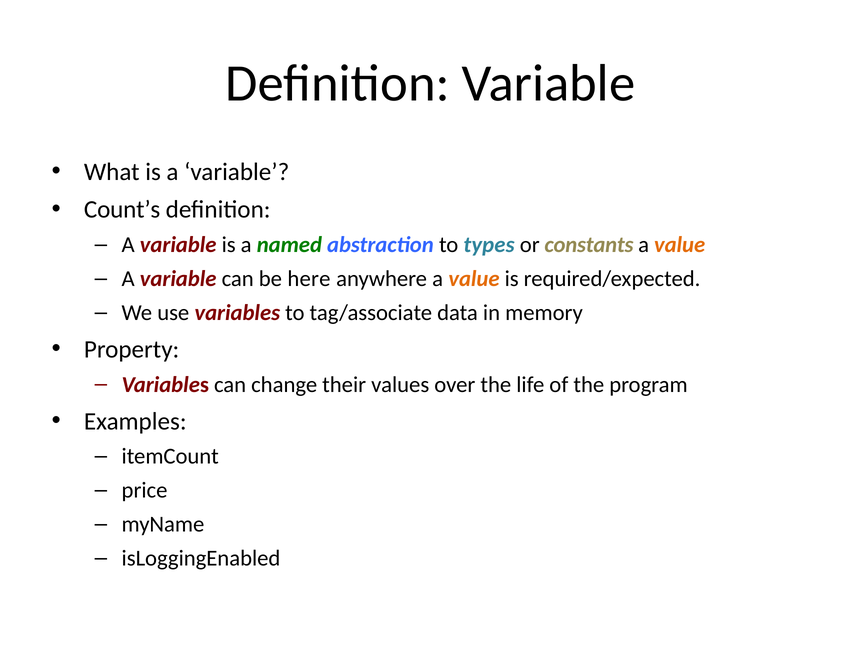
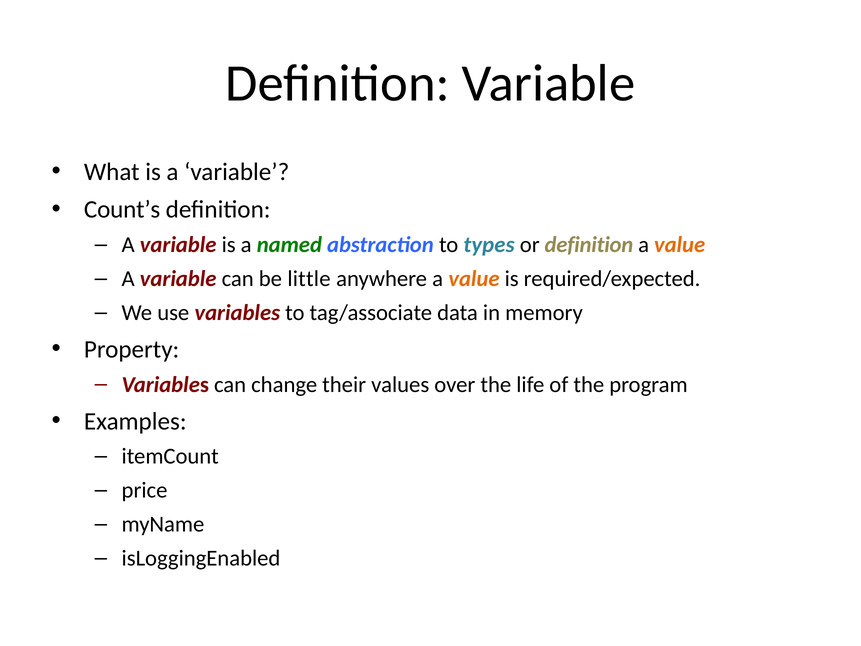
or constants: constants -> definition
here: here -> little
